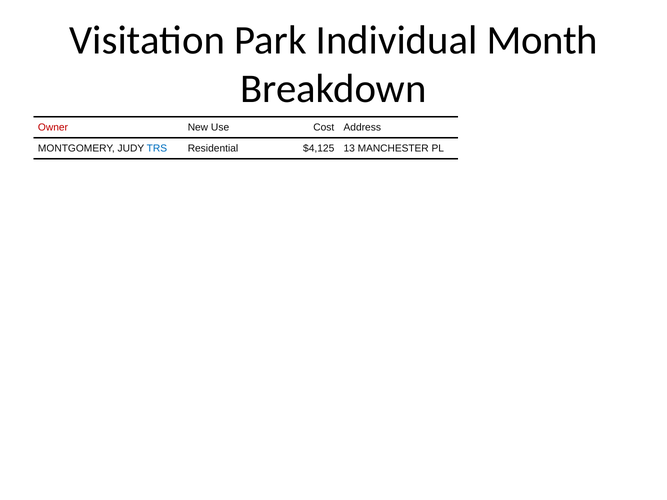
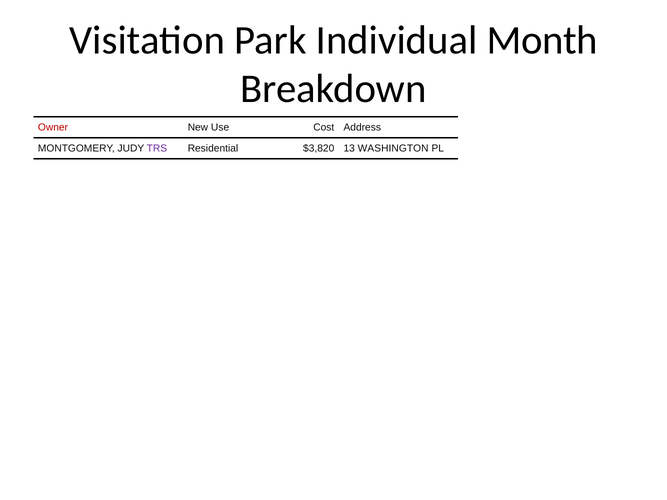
TRS colour: blue -> purple
$4,125: $4,125 -> $3,820
MANCHESTER: MANCHESTER -> WASHINGTON
